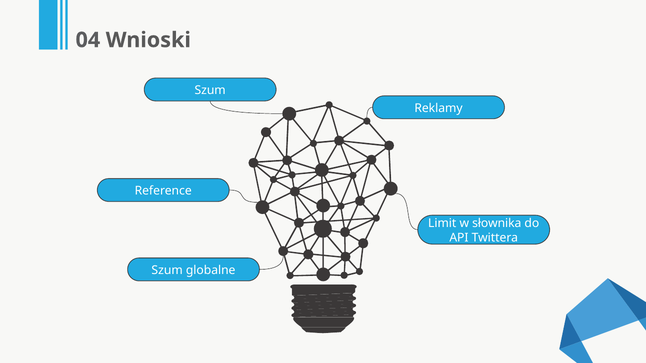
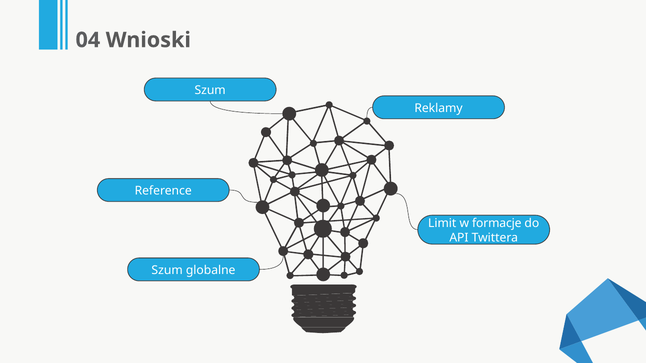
słownika: słownika -> formacje
